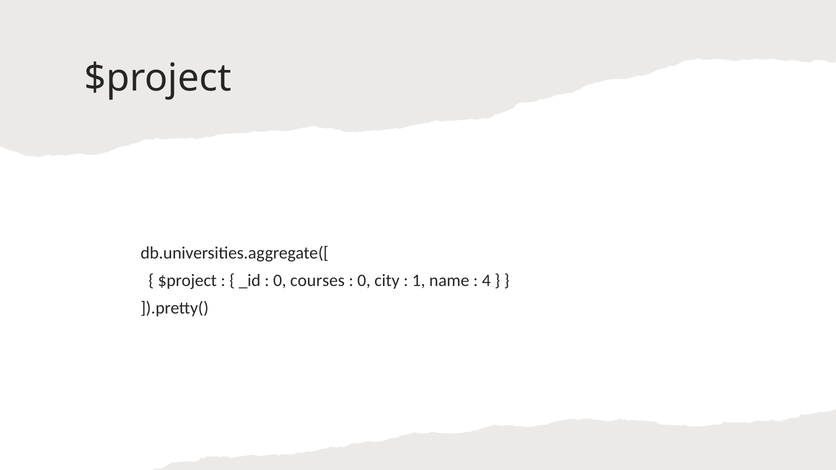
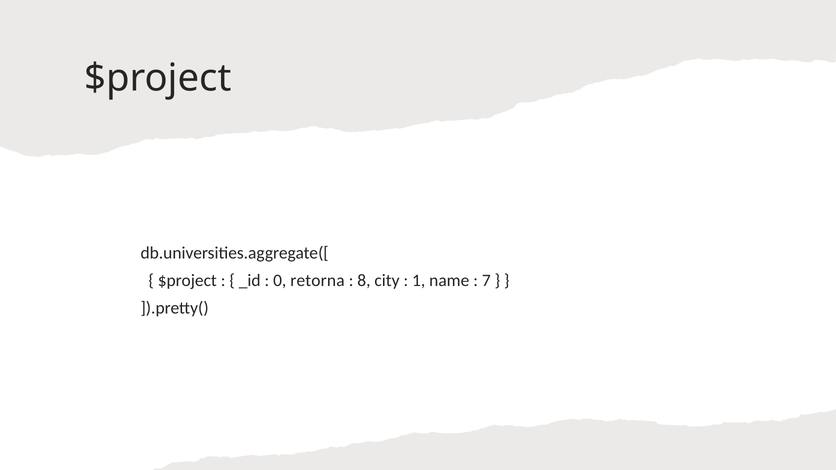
courses: courses -> retorna
0 at (364, 280): 0 -> 8
4: 4 -> 7
